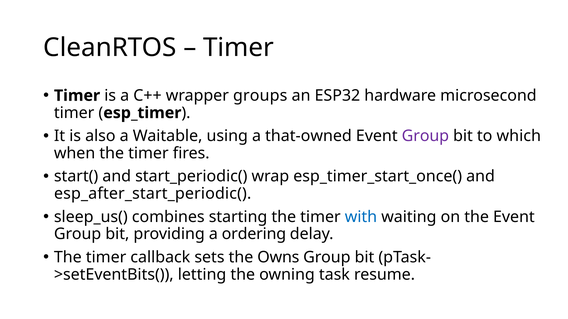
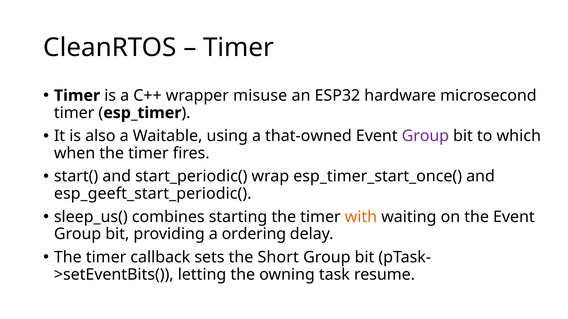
groups: groups -> misuse
esp_after_start_periodic(: esp_after_start_periodic( -> esp_geeft_start_periodic(
with colour: blue -> orange
Owns: Owns -> Short
